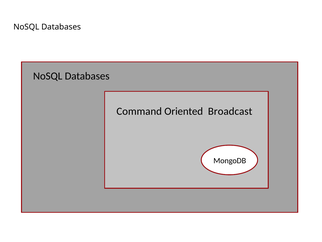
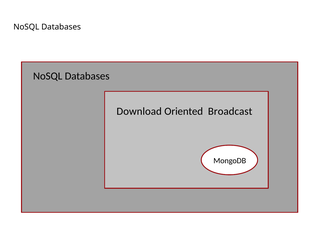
Command: Command -> Download
